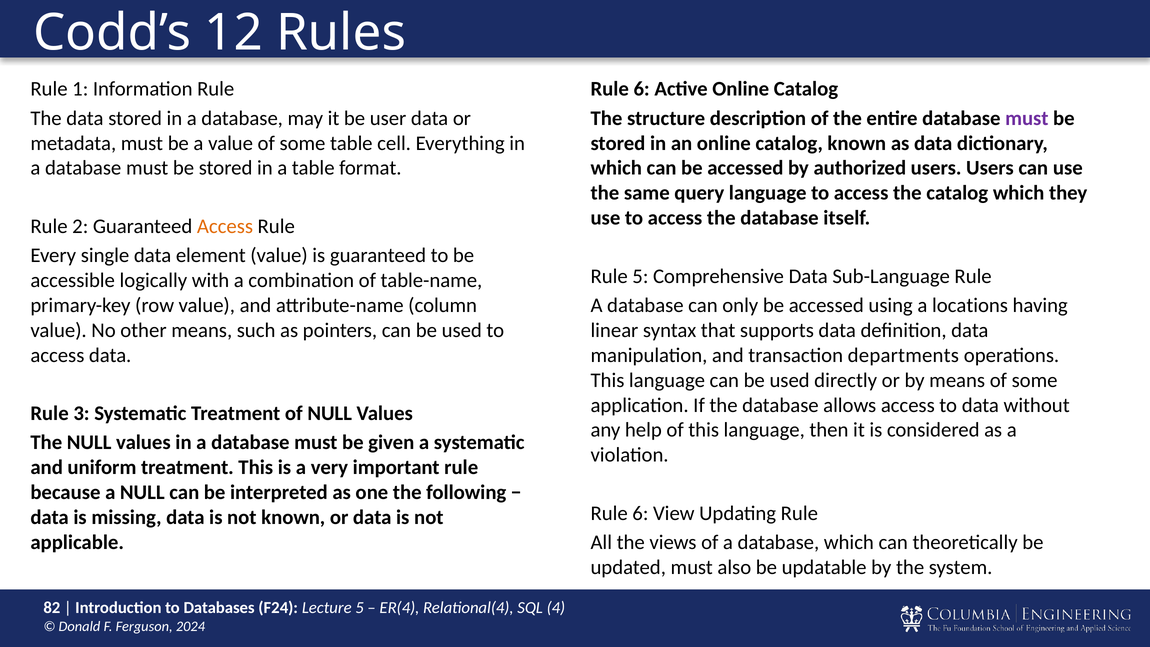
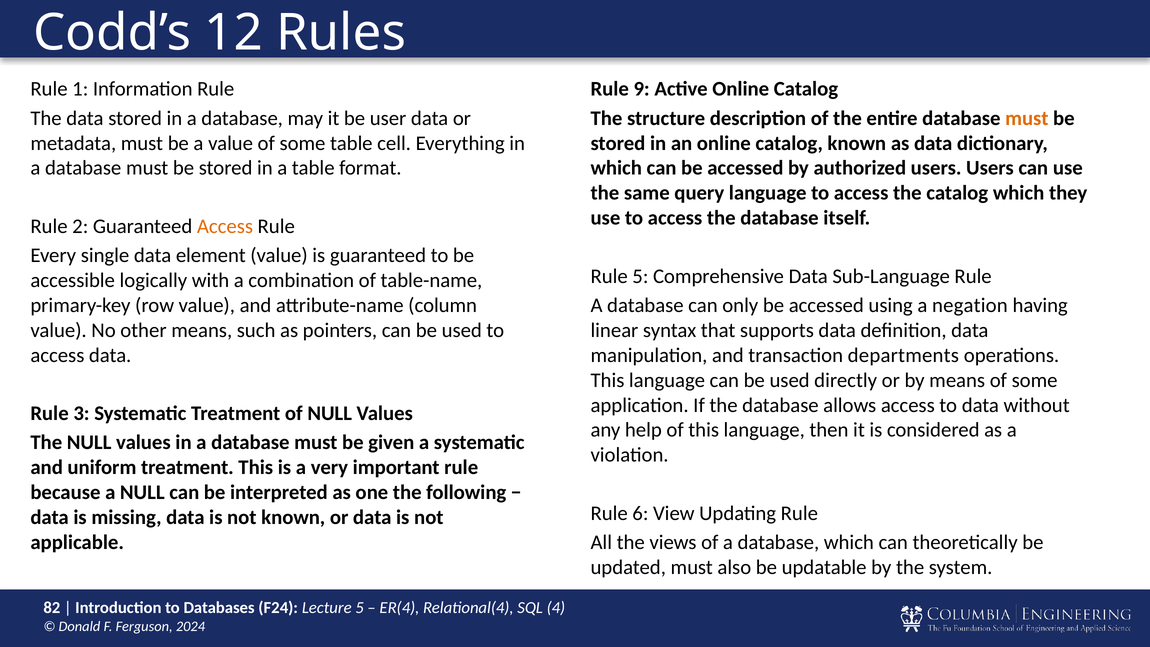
6 at (642, 89): 6 -> 9
must at (1027, 118) colour: purple -> orange
locations: locations -> negation
